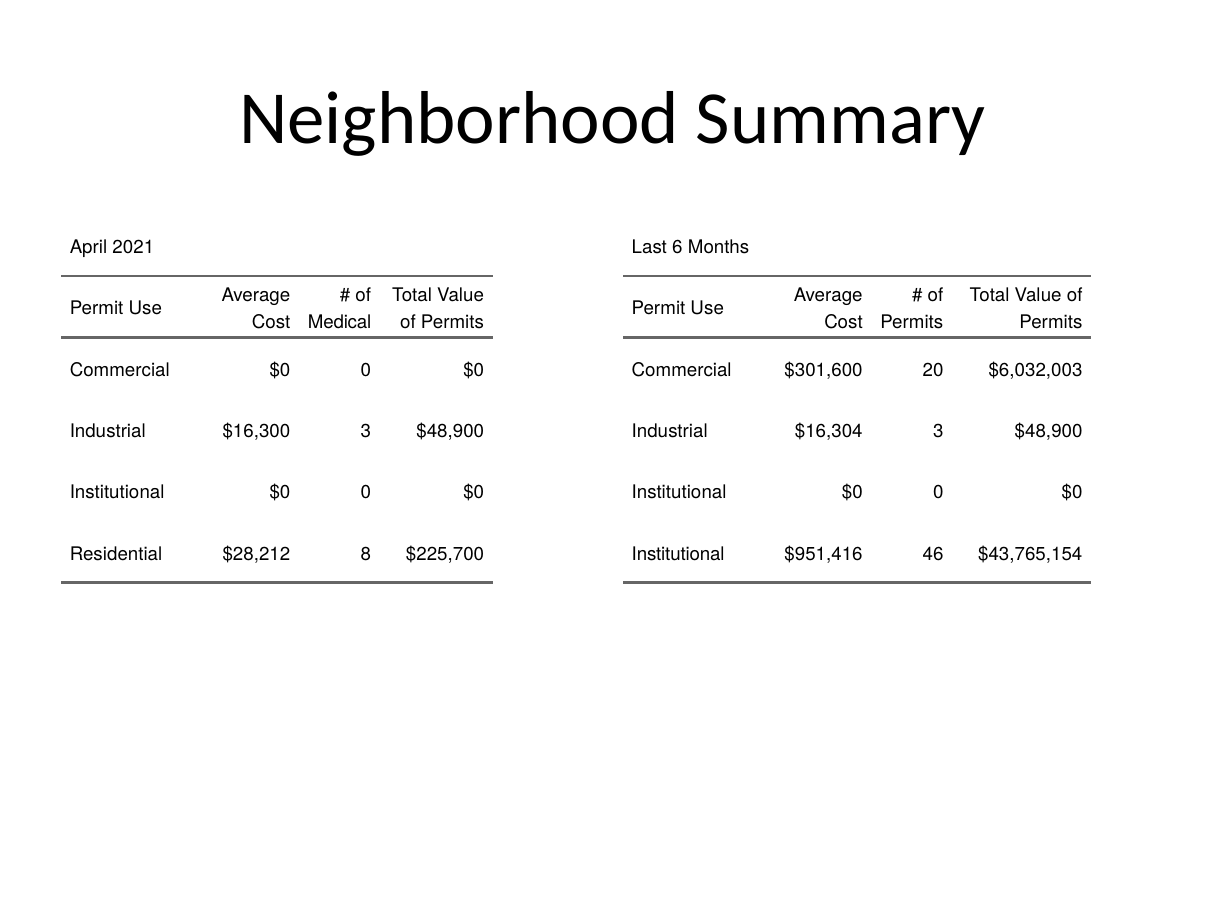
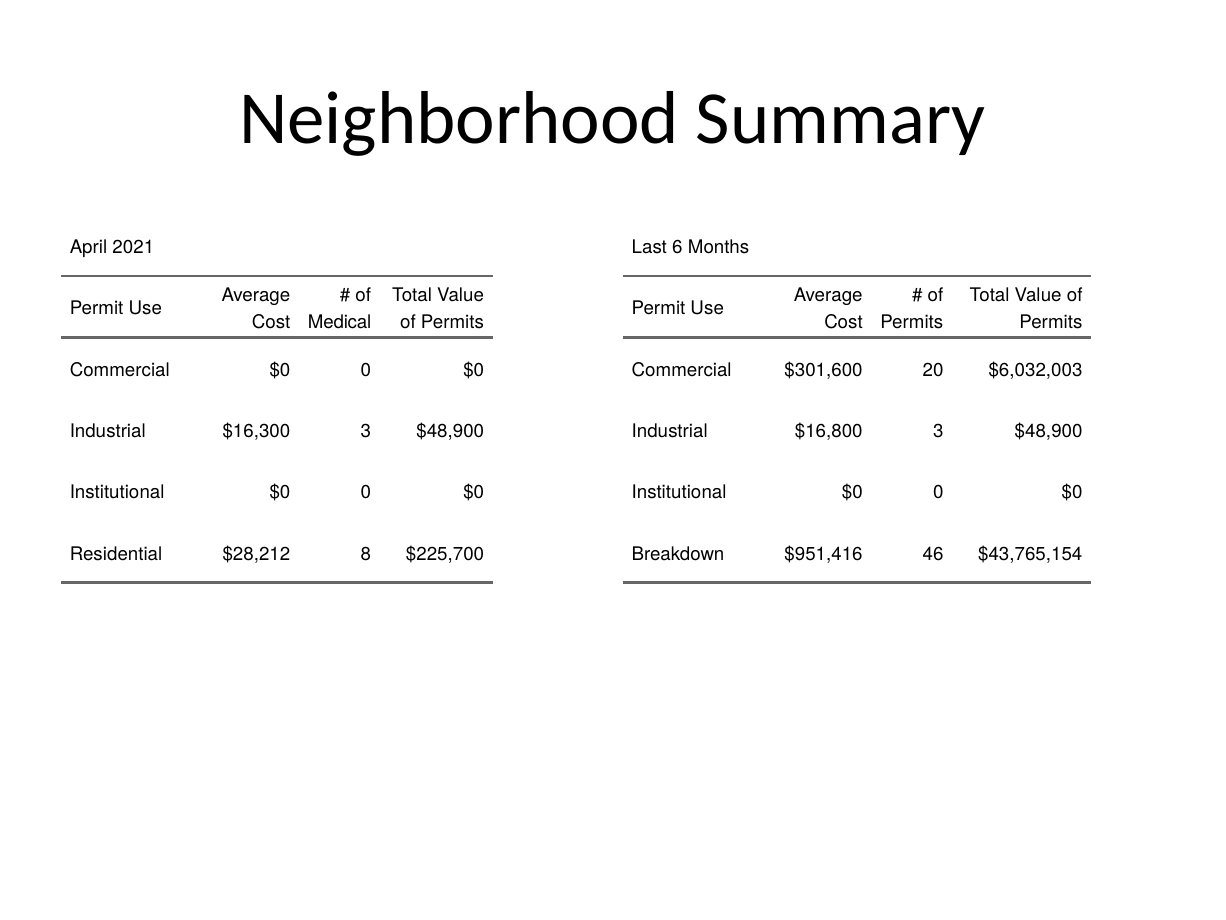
$16,304: $16,304 -> $16,800
Institutional at (678, 554): Institutional -> Breakdown
